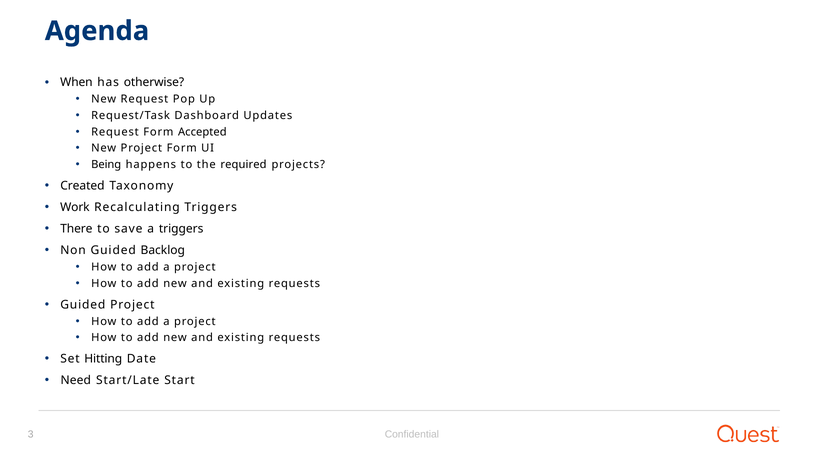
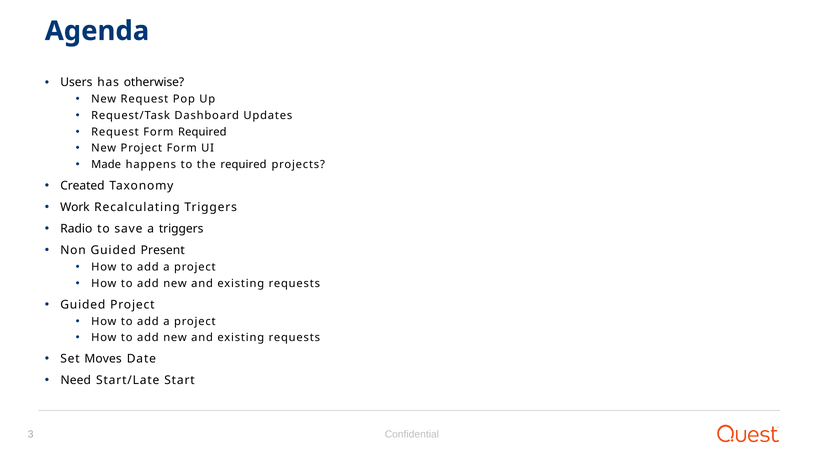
When: When -> Users
Form Accepted: Accepted -> Required
Being: Being -> Made
There: There -> Radio
Backlog: Backlog -> Present
Hitting: Hitting -> Moves
